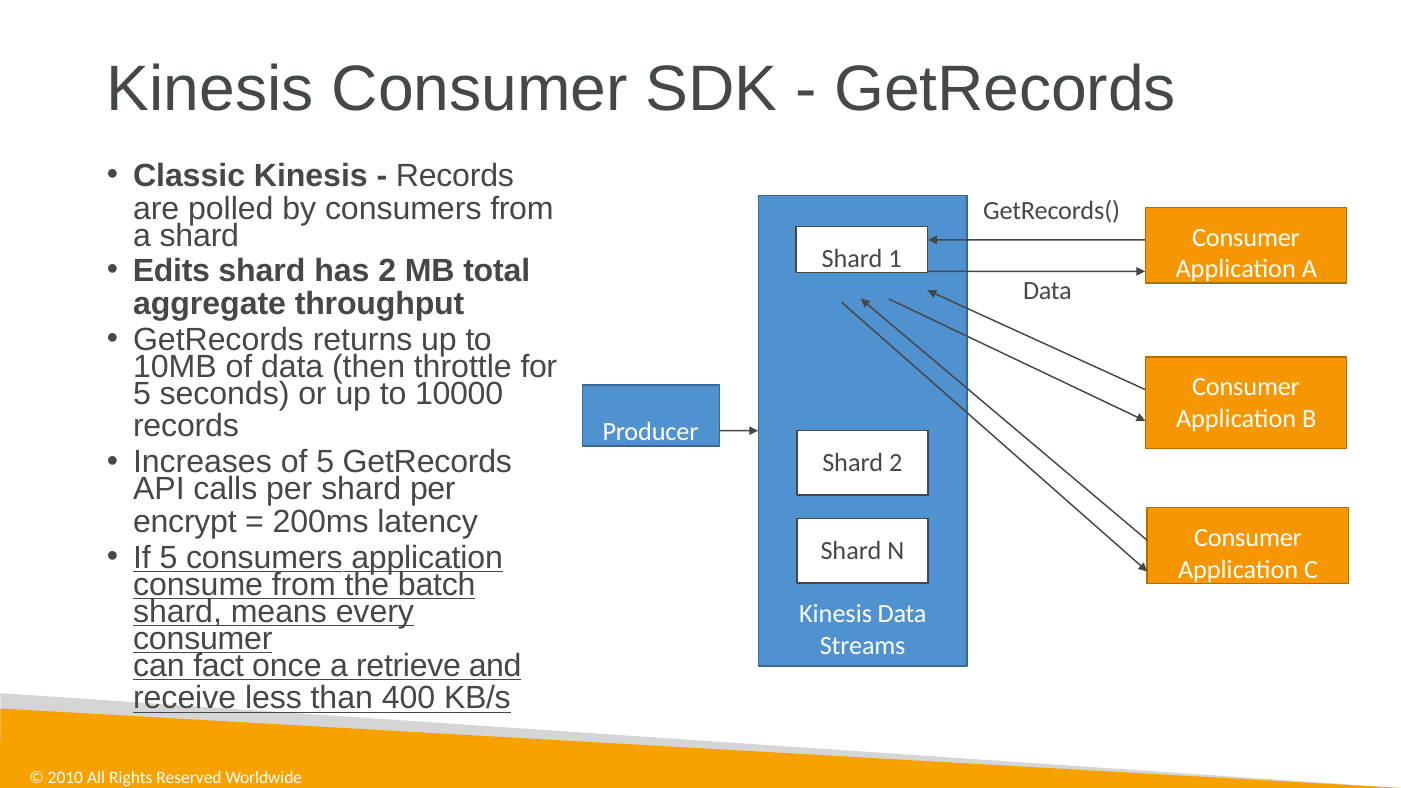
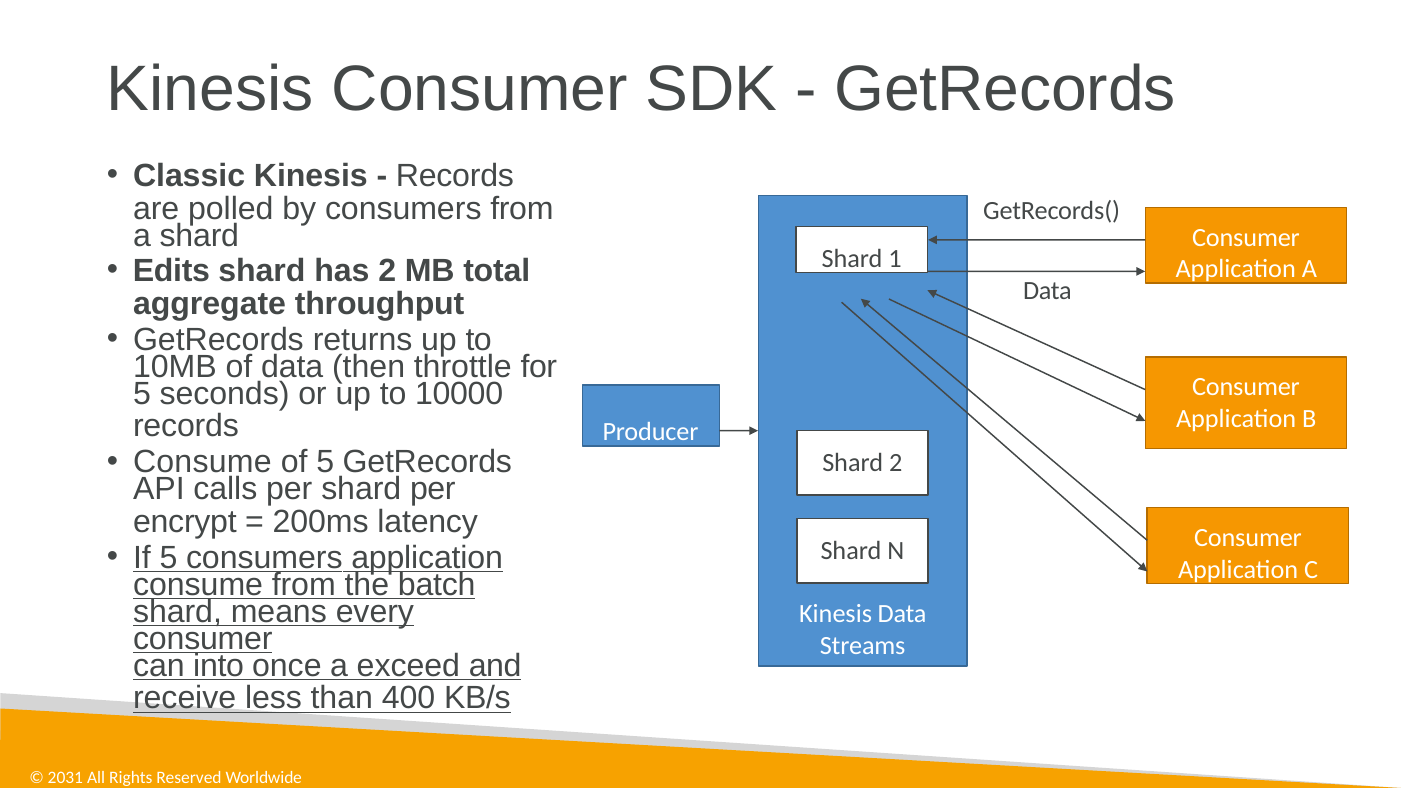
Increases at (202, 462): Increases -> Consume
fact: fact -> into
retrieve: retrieve -> exceed
2010: 2010 -> 2031
